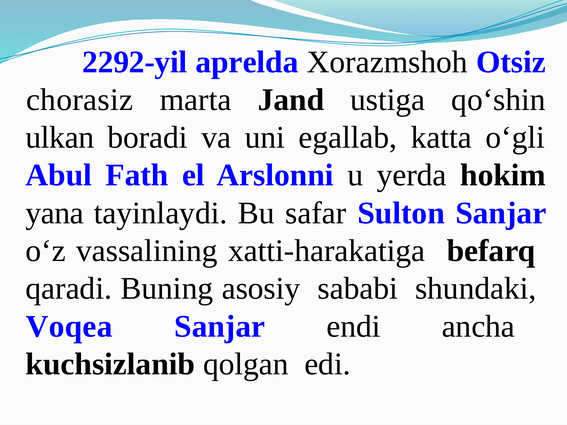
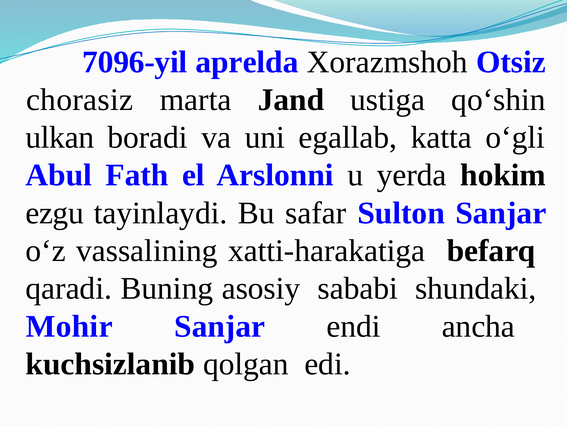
2292-yil: 2292-yil -> 7096-yil
yana: yana -> ezgu
Voqеa: Voqеa -> Mohir
